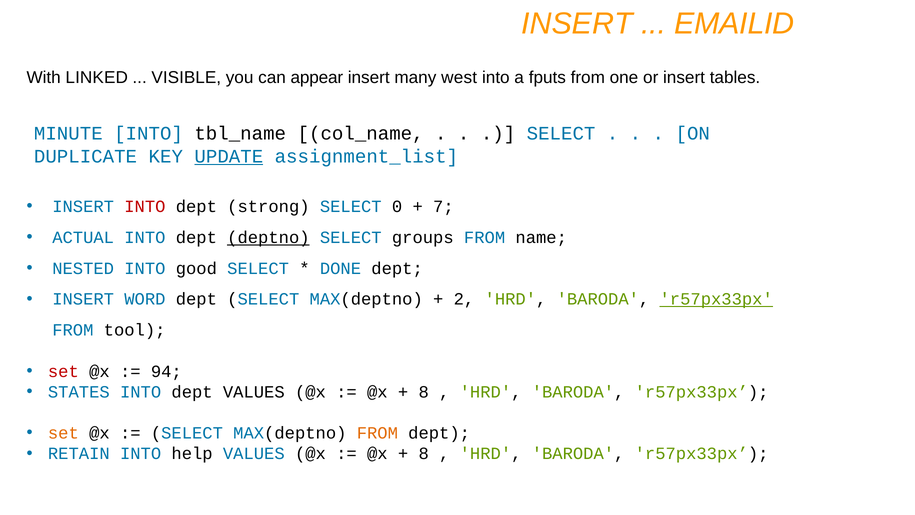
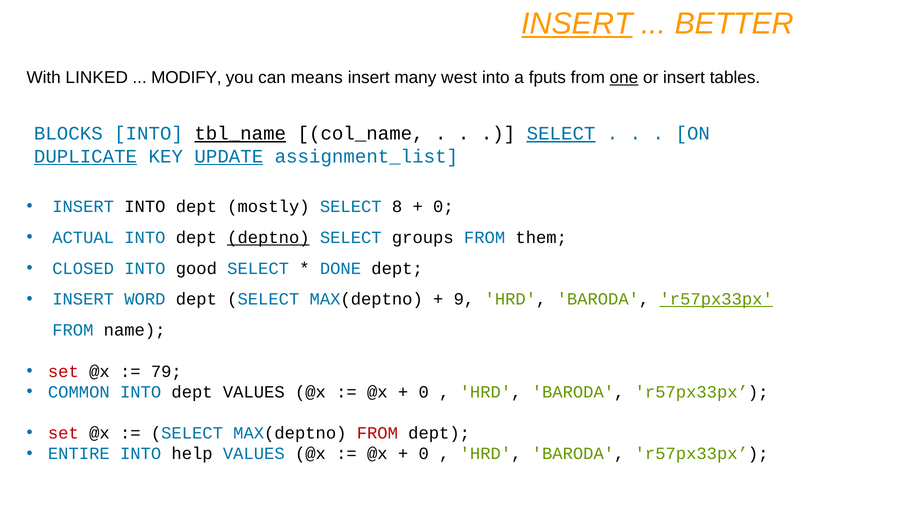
INSERT at (577, 24) underline: none -> present
EMAILID: EMAILID -> BETTER
VISIBLE: VISIBLE -> MODIFY
appear: appear -> means
one underline: none -> present
MINUTE: MINUTE -> BLOCKS
tbl_name underline: none -> present
SELECT at (561, 133) underline: none -> present
DUPLICATE underline: none -> present
INTO at (145, 206) colour: red -> black
strong: strong -> mostly
0: 0 -> 8
7 at (443, 206): 7 -> 0
name: name -> them
NESTED: NESTED -> CLOSED
2: 2 -> 9
tool: tool -> name
94: 94 -> 79
STATES: STATES -> COMMON
8 at (424, 392): 8 -> 0
set at (63, 433) colour: orange -> red
FROM at (377, 433) colour: orange -> red
RETAIN: RETAIN -> ENTIRE
8 at (424, 454): 8 -> 0
